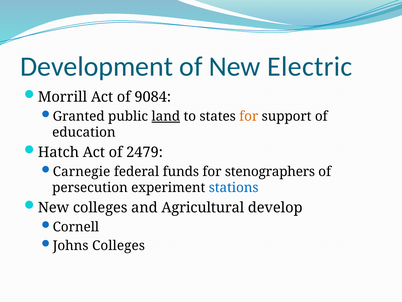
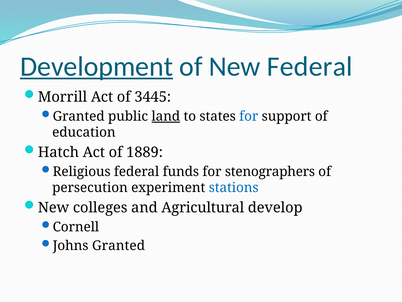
Development underline: none -> present
New Electric: Electric -> Federal
9084: 9084 -> 3445
for at (249, 116) colour: orange -> blue
2479: 2479 -> 1889
Carnegie: Carnegie -> Religious
Johns Colleges: Colleges -> Granted
